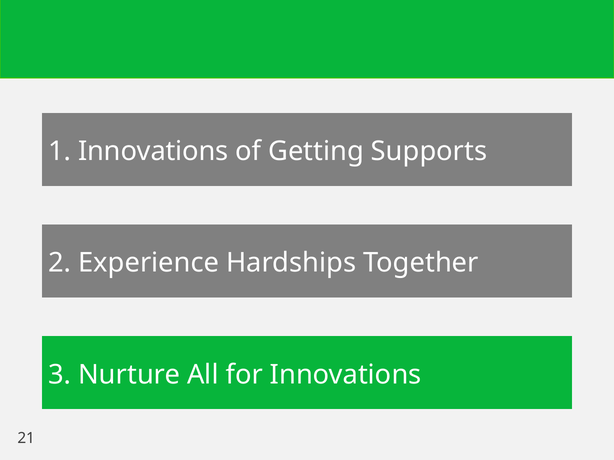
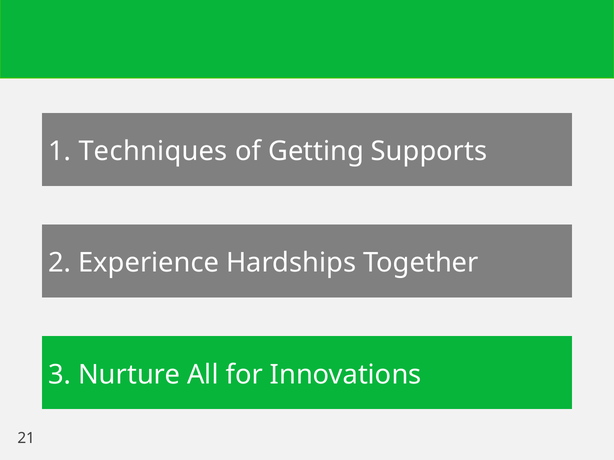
1 Innovations: Innovations -> Techniques
